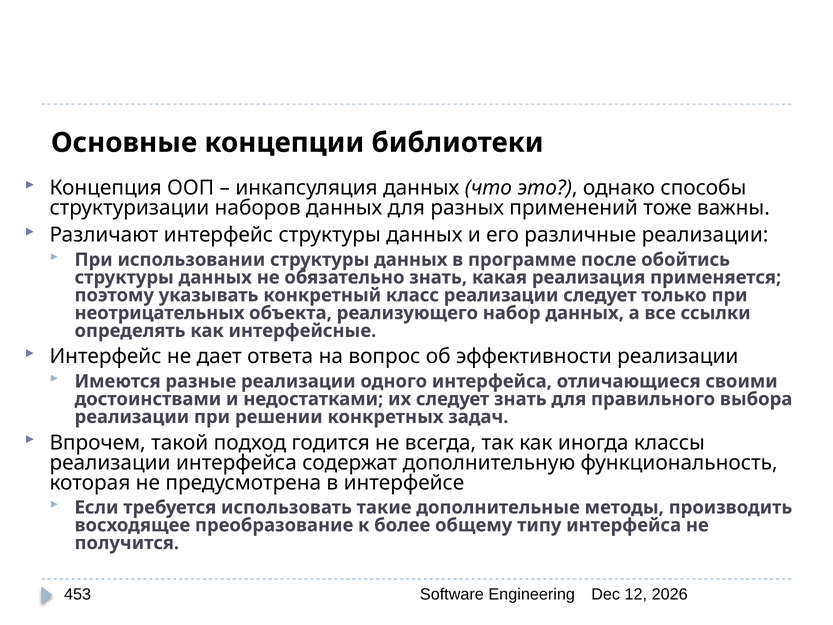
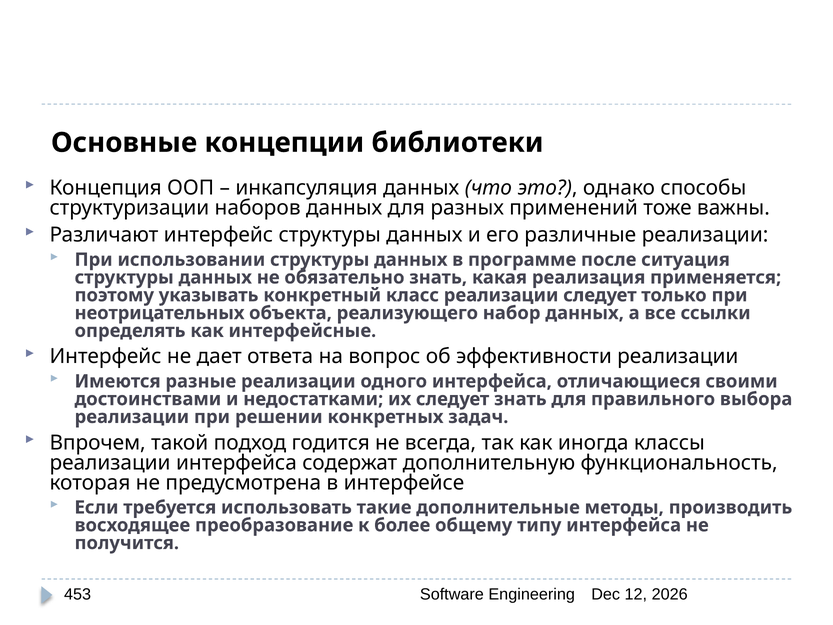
обойтись: обойтись -> ситуация
